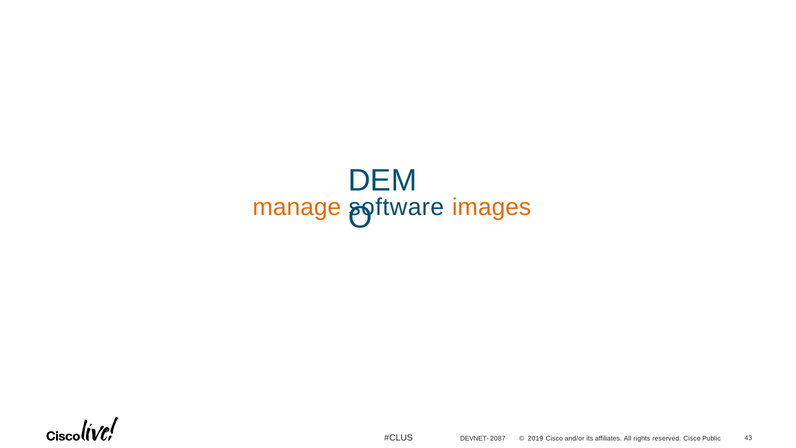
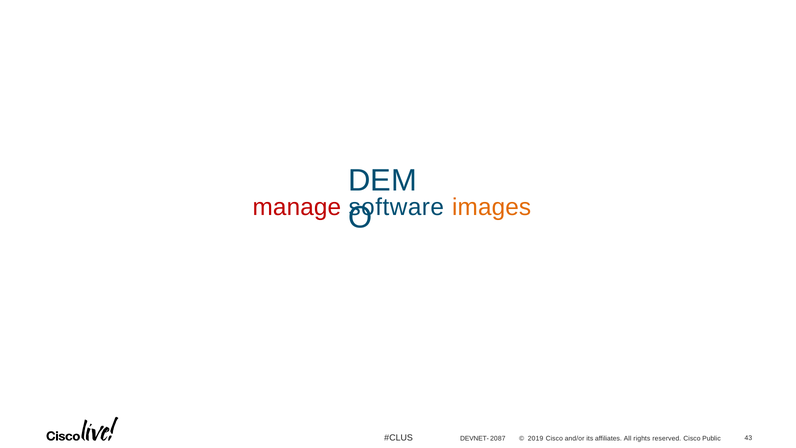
manage colour: orange -> red
